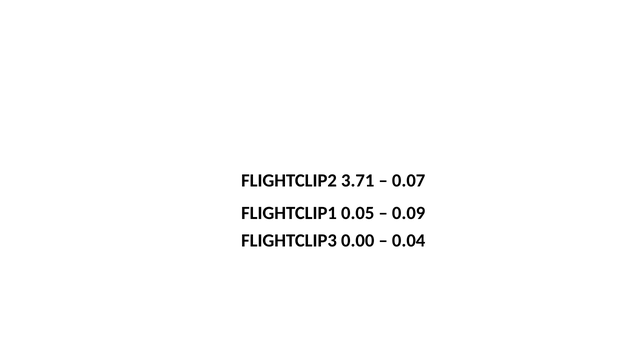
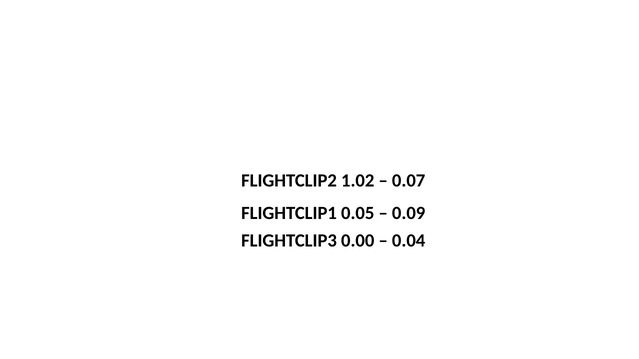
3.71: 3.71 -> 1.02
